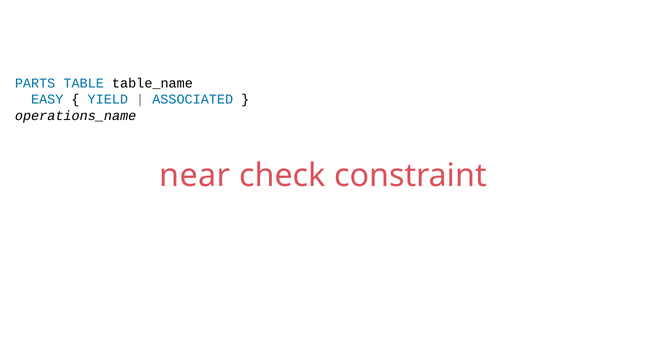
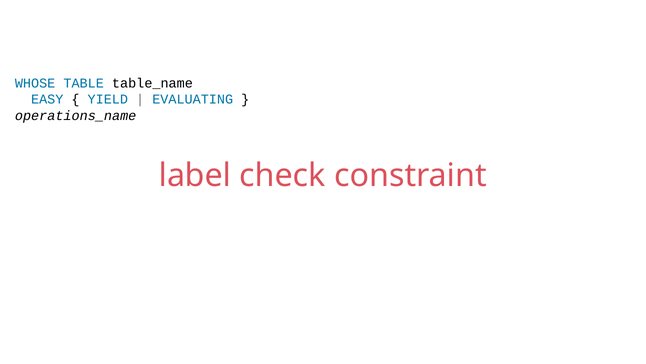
PARTS: PARTS -> WHOSE
ASSOCIATED: ASSOCIATED -> EVALUATING
near: near -> label
